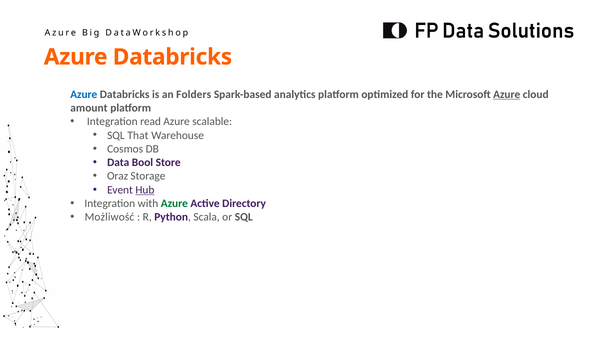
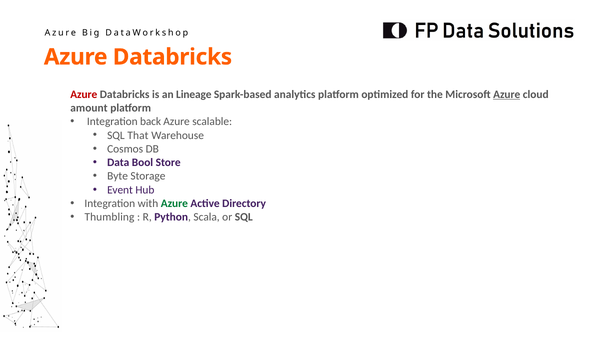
Azure at (84, 94) colour: blue -> red
Folders: Folders -> Lineage
read: read -> back
Oraz: Oraz -> Byte
Hub underline: present -> none
Możliwość: Możliwość -> Thumbling
